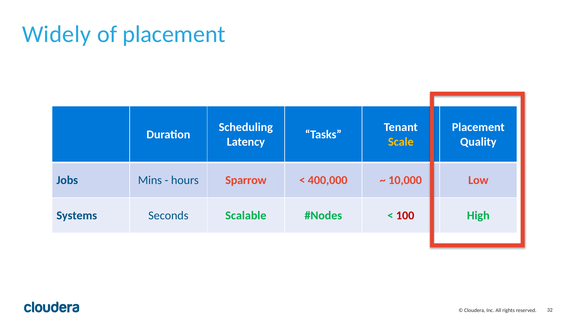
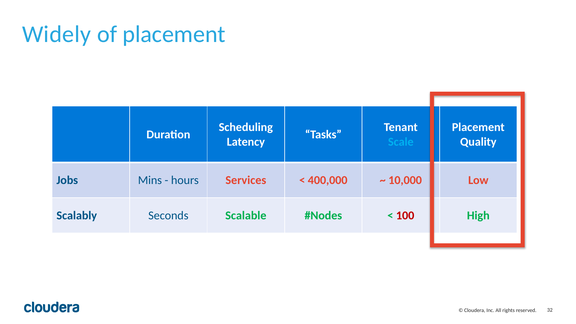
Scale colour: yellow -> light blue
Sparrow: Sparrow -> Services
Systems: Systems -> Scalably
